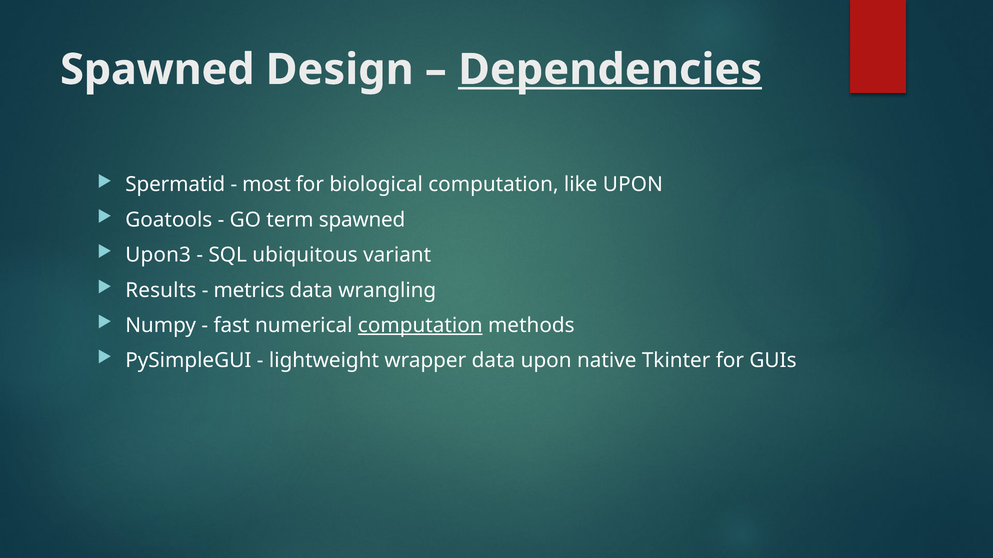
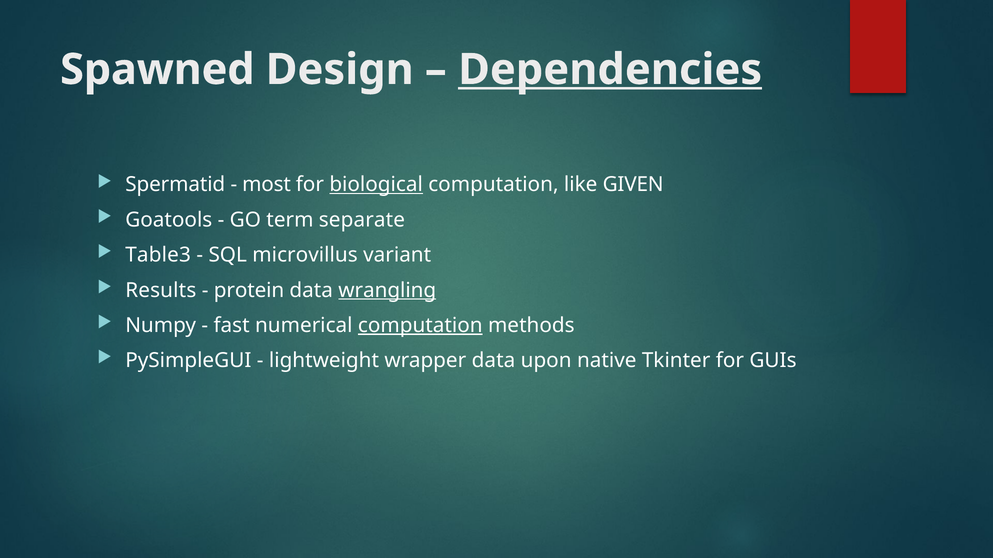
biological underline: none -> present
like UPON: UPON -> GIVEN
term spawned: spawned -> separate
Upon3: Upon3 -> Table3
ubiquitous: ubiquitous -> microvillus
metrics: metrics -> protein
wrangling underline: none -> present
